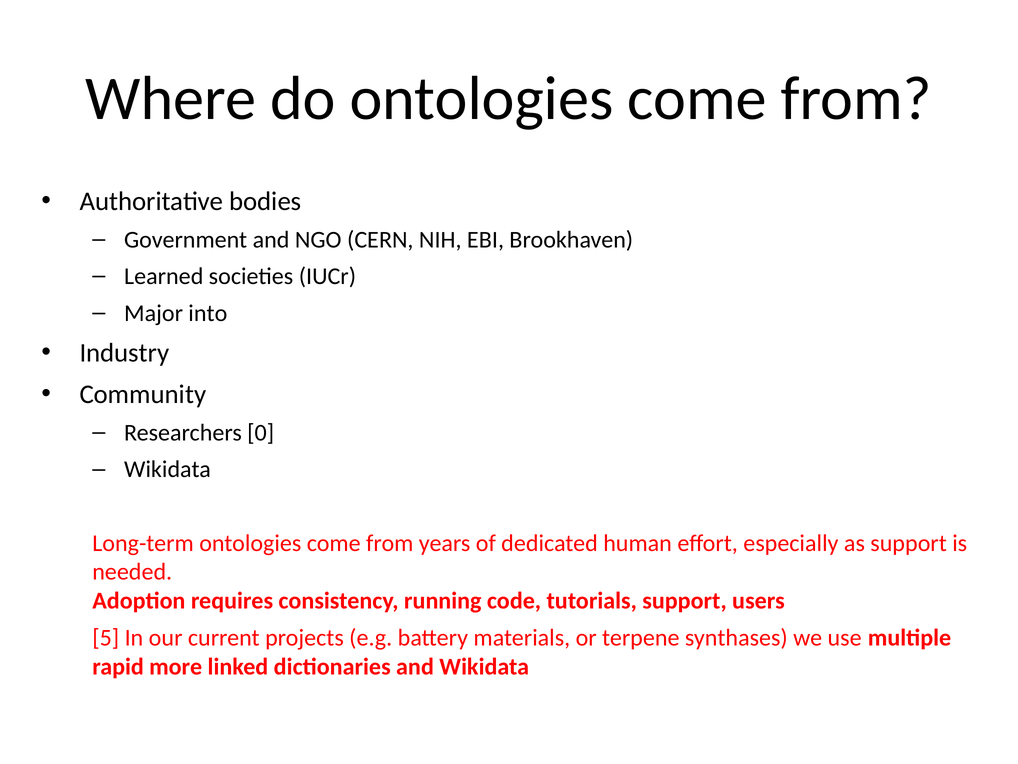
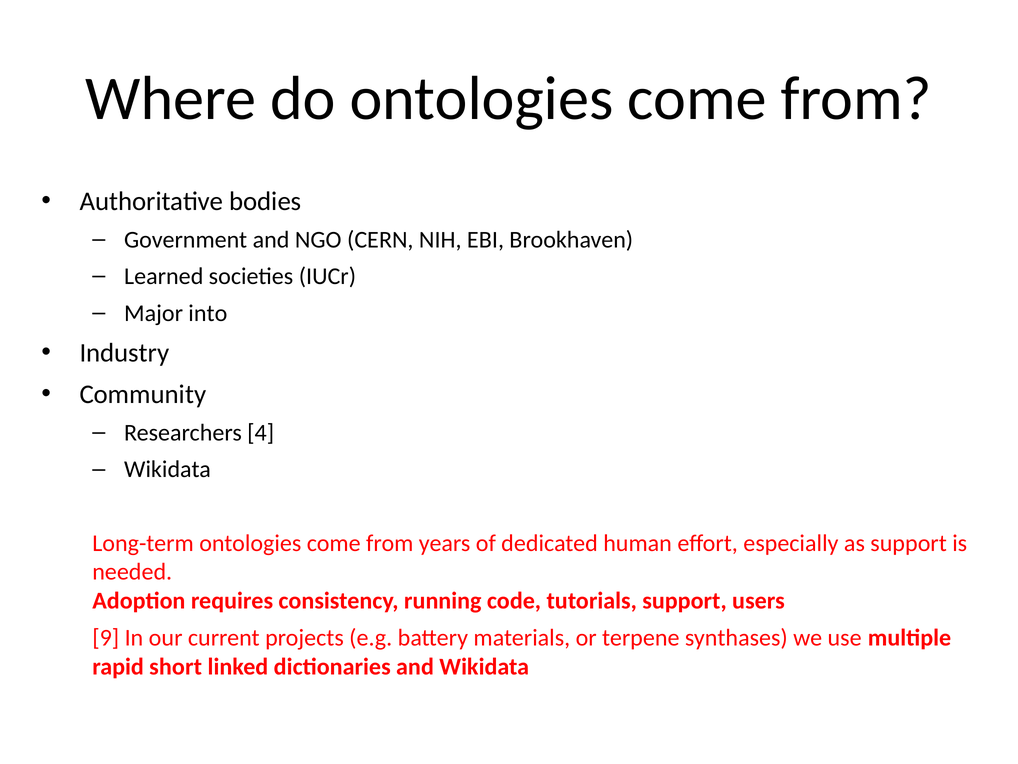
0: 0 -> 4
5: 5 -> 9
more: more -> short
